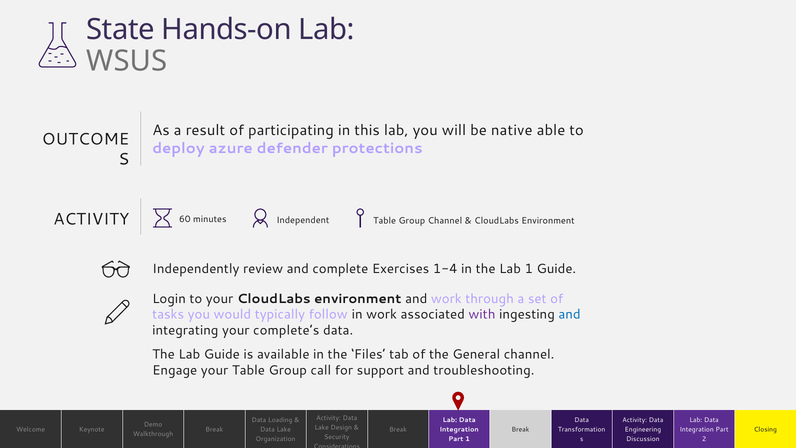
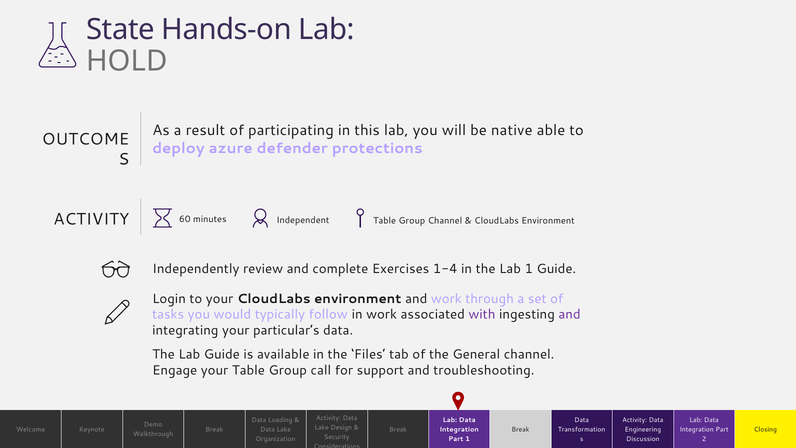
WSUS: WSUS -> HOLD
and at (570, 314) colour: blue -> purple
complete’s: complete’s -> particular’s
